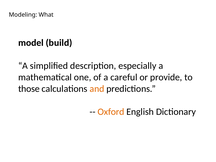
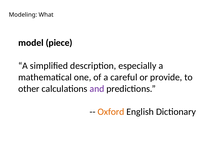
build: build -> piece
those: those -> other
and colour: orange -> purple
